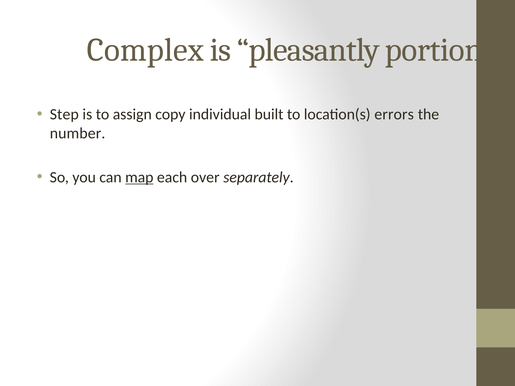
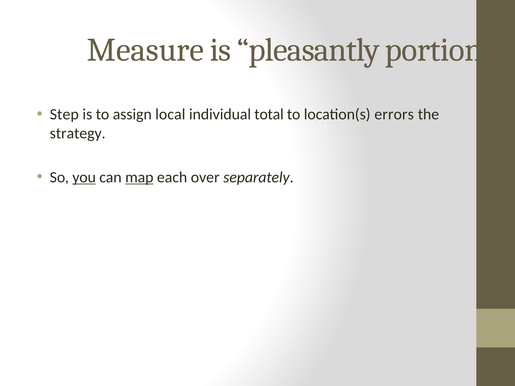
Complex: Complex -> Measure
copy: copy -> local
built: built -> total
number: number -> strategy
you underline: none -> present
